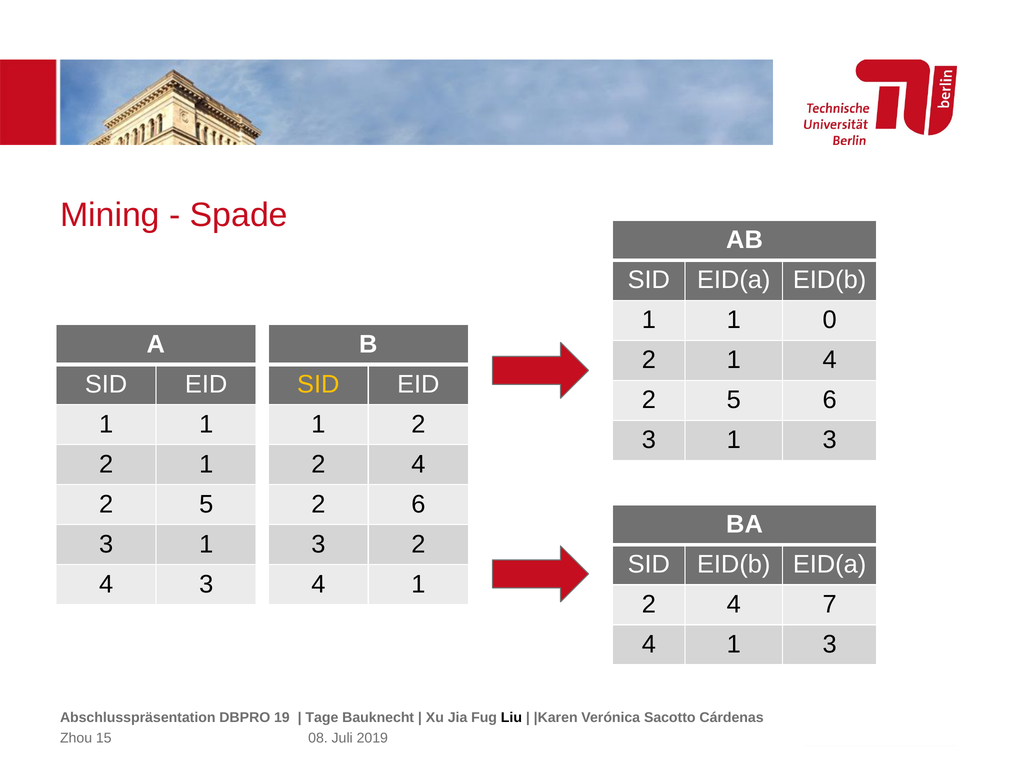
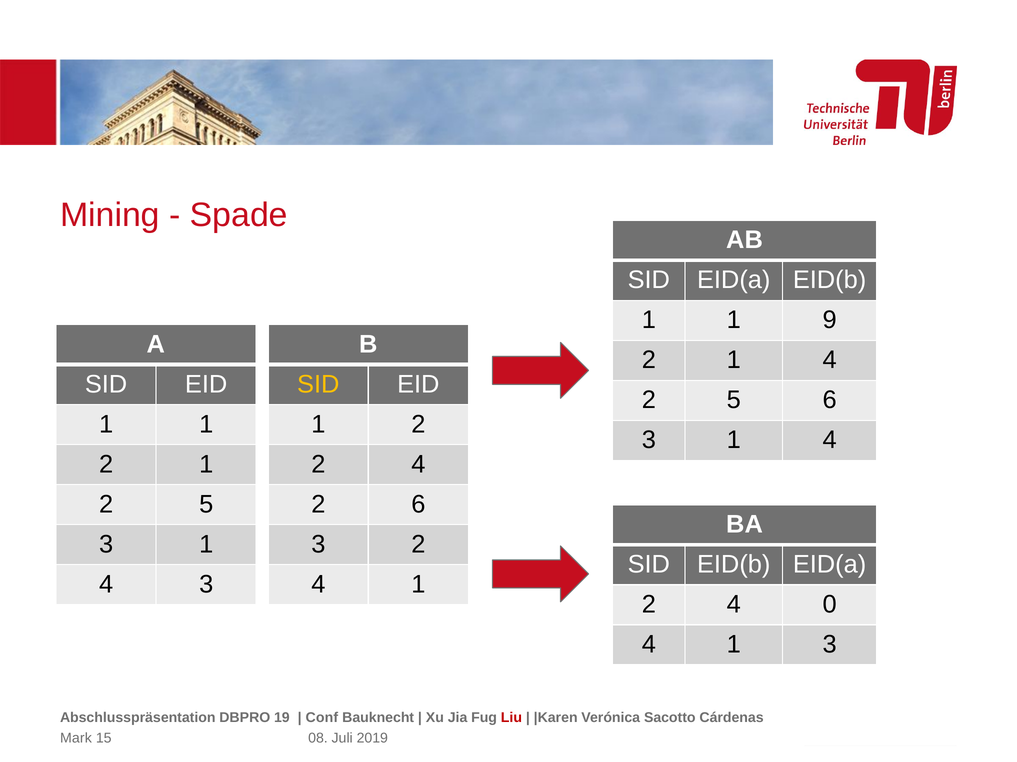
0: 0 -> 9
3 at (830, 441): 3 -> 4
7: 7 -> 0
Tage: Tage -> Conf
Liu colour: black -> red
Zhou: Zhou -> Mark
